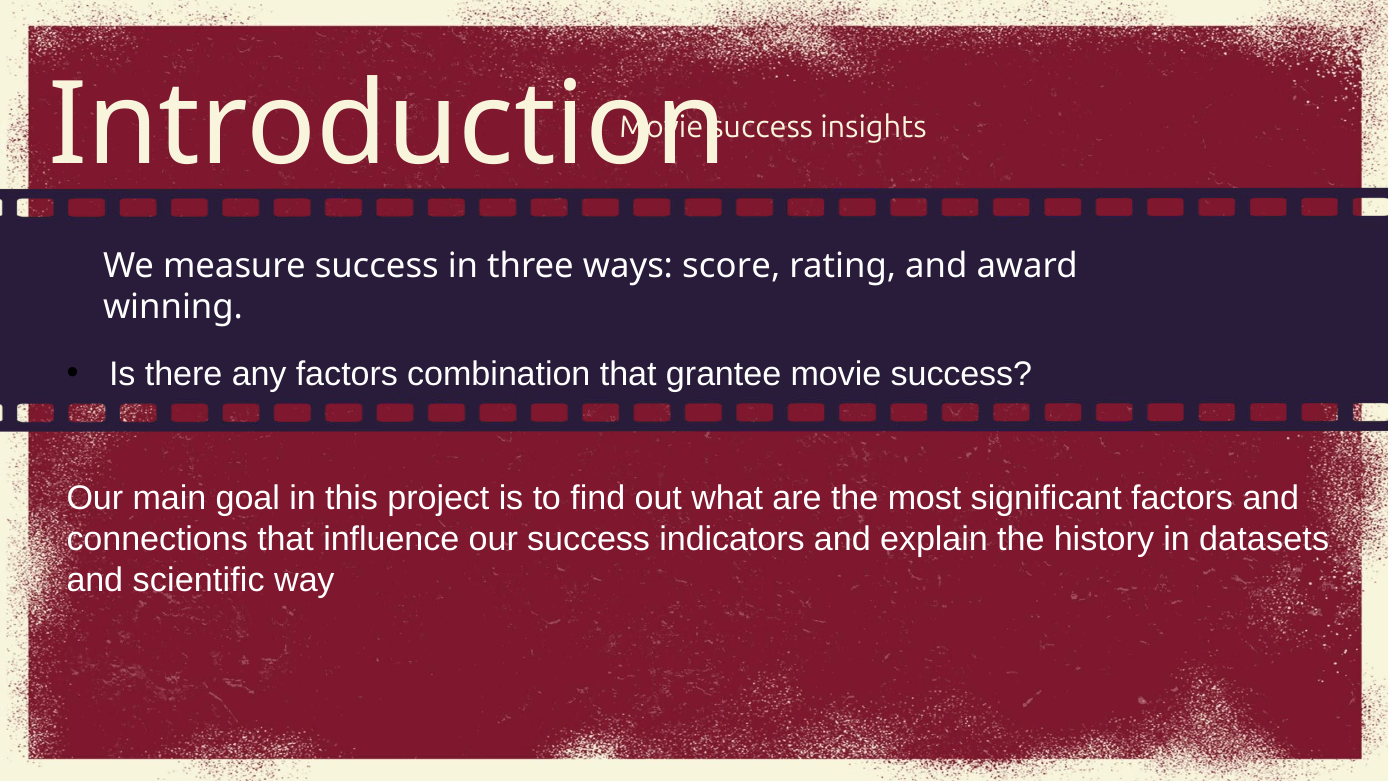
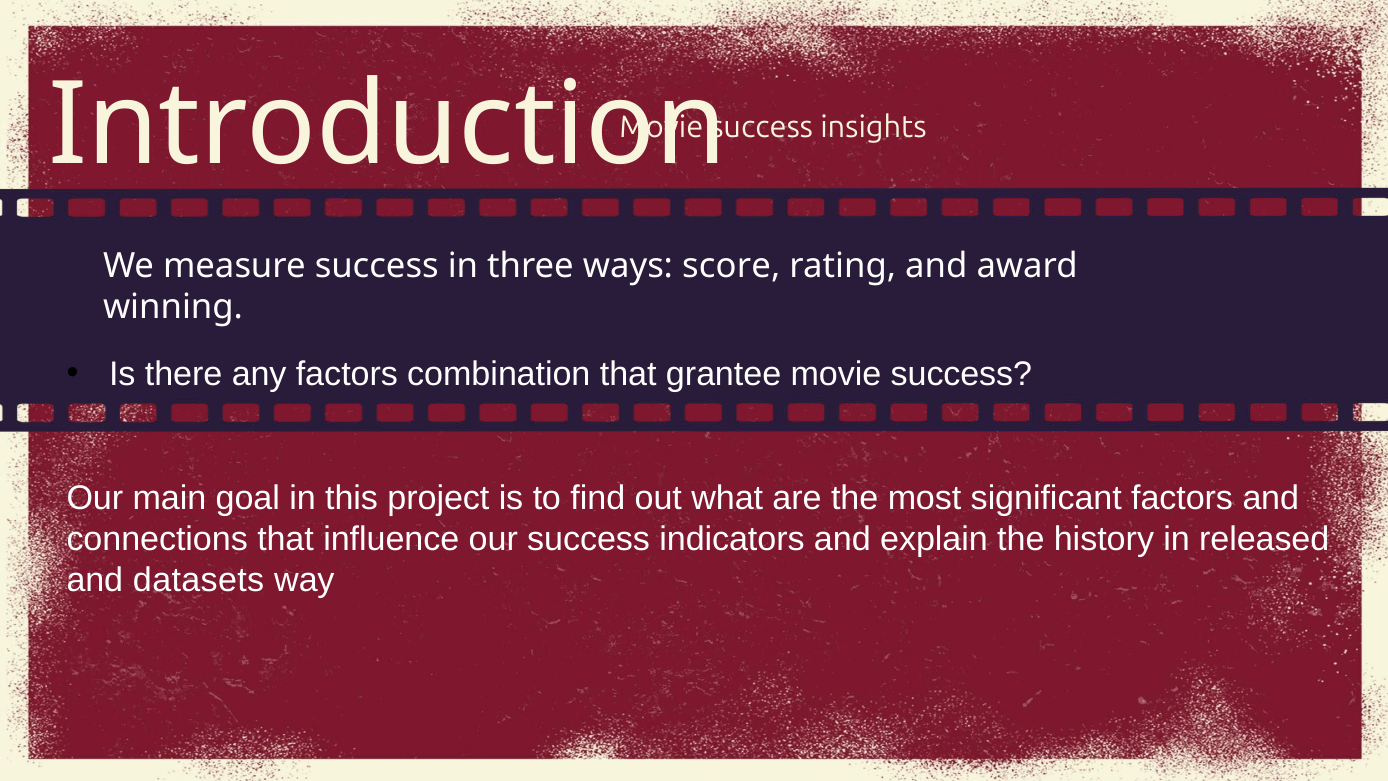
datasets: datasets -> released
scientific: scientific -> datasets
